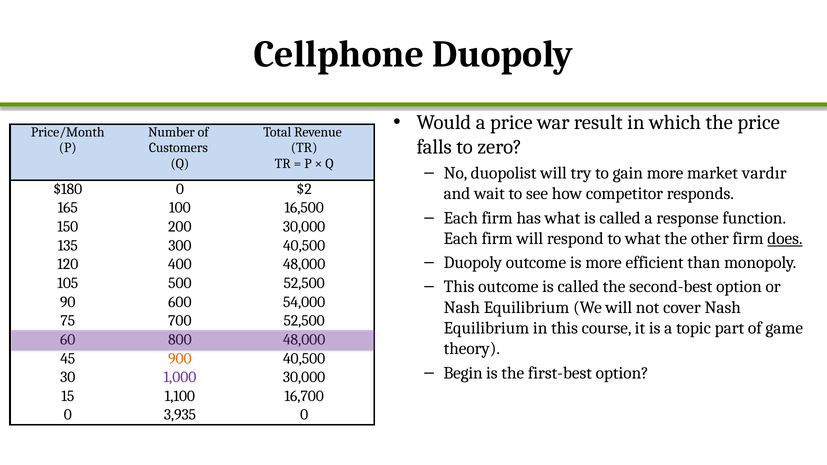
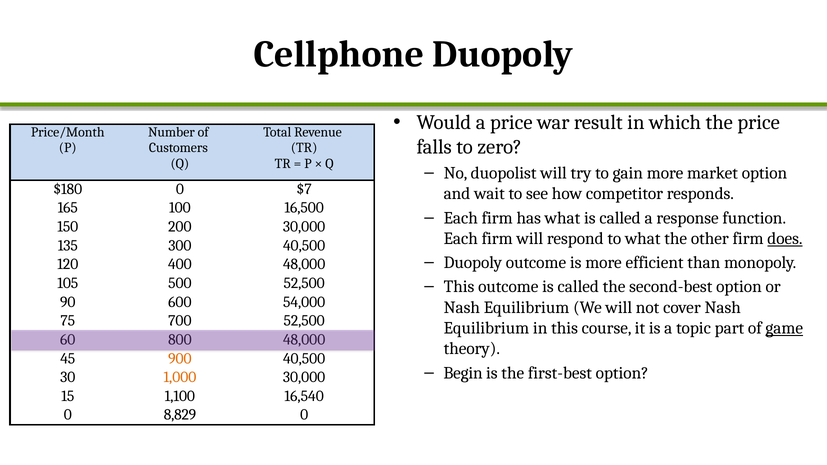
market vardır: vardır -> option
$2: $2 -> $7
game underline: none -> present
1,000 colour: purple -> orange
16,700: 16,700 -> 16,540
3,935: 3,935 -> 8,829
